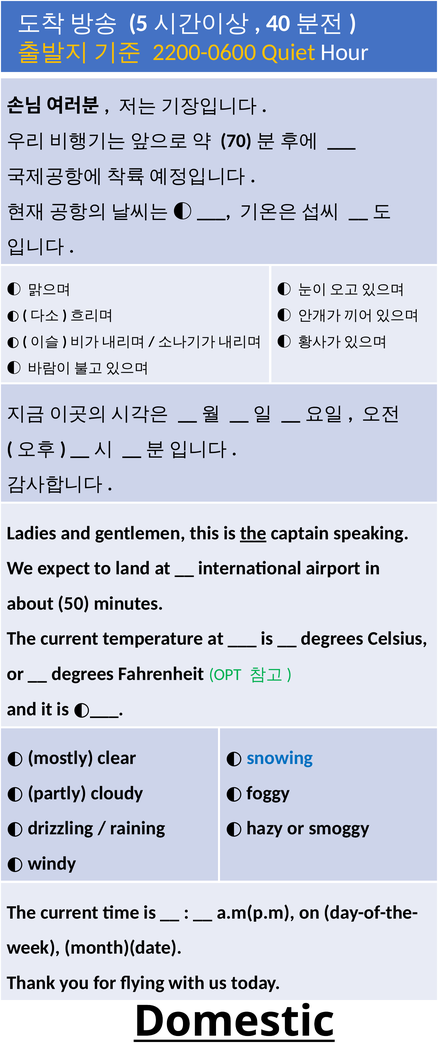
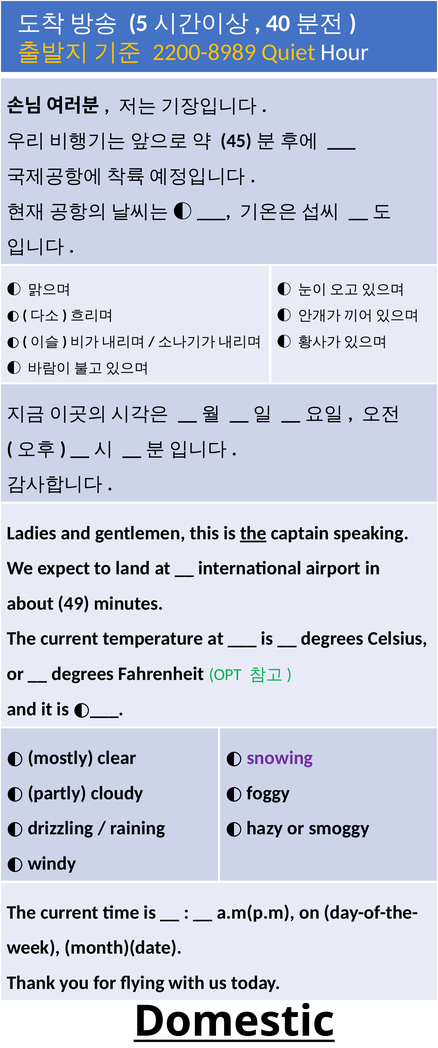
2200-0600: 2200-0600 -> 2200-8989
70: 70 -> 45
50: 50 -> 49
snowing colour: blue -> purple
